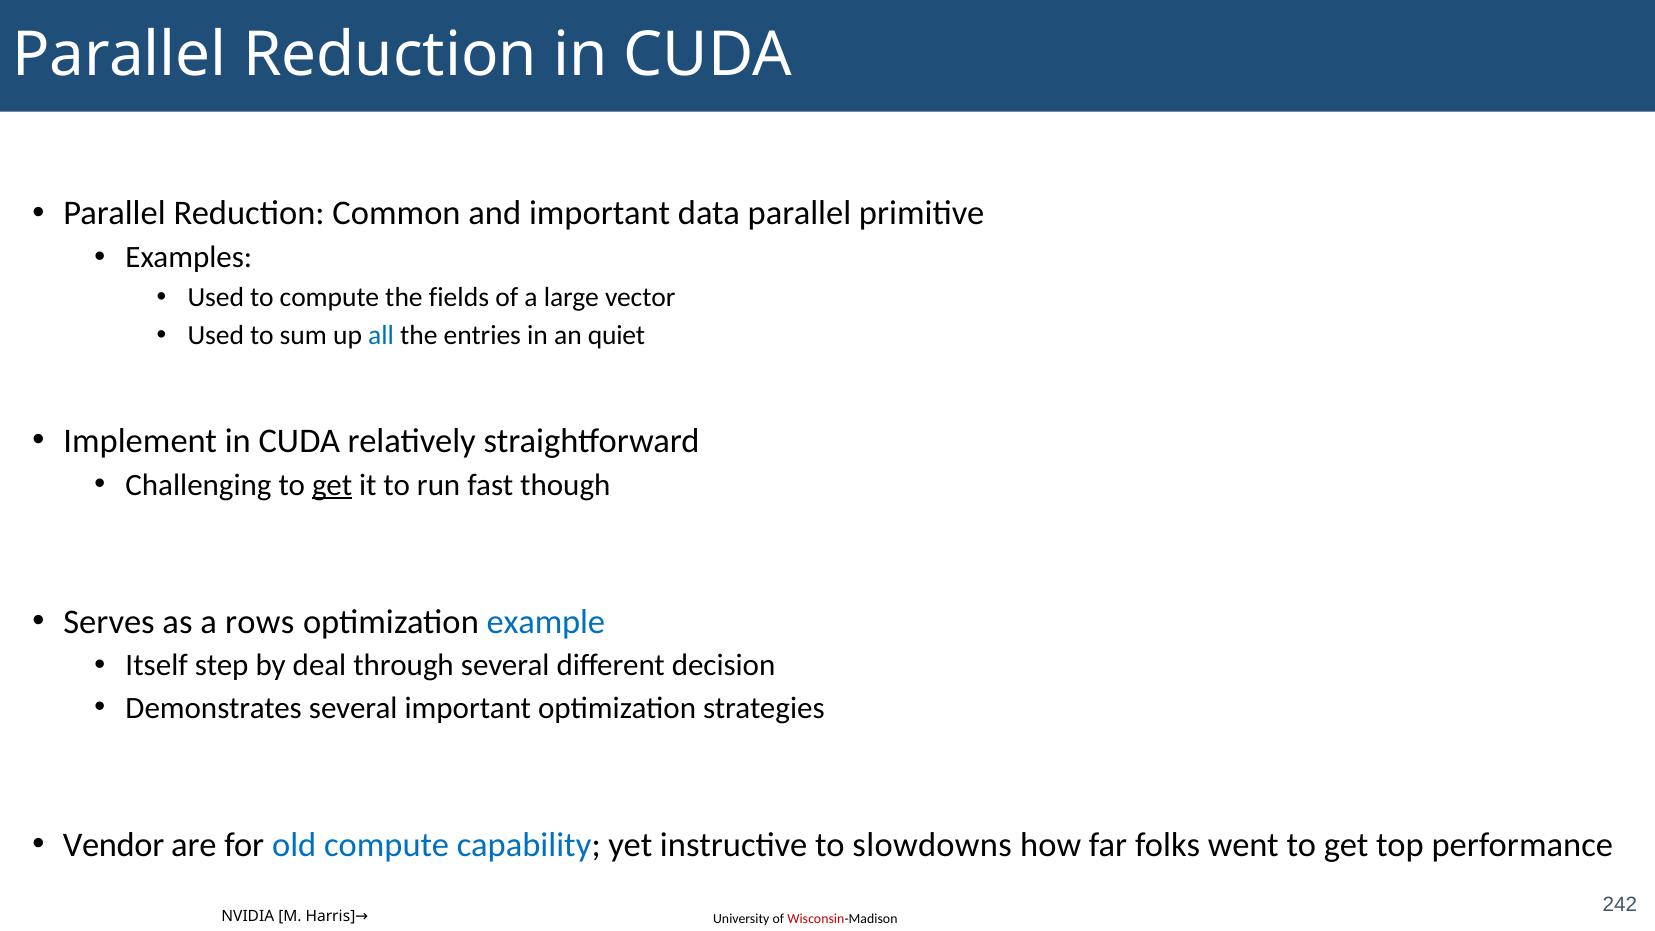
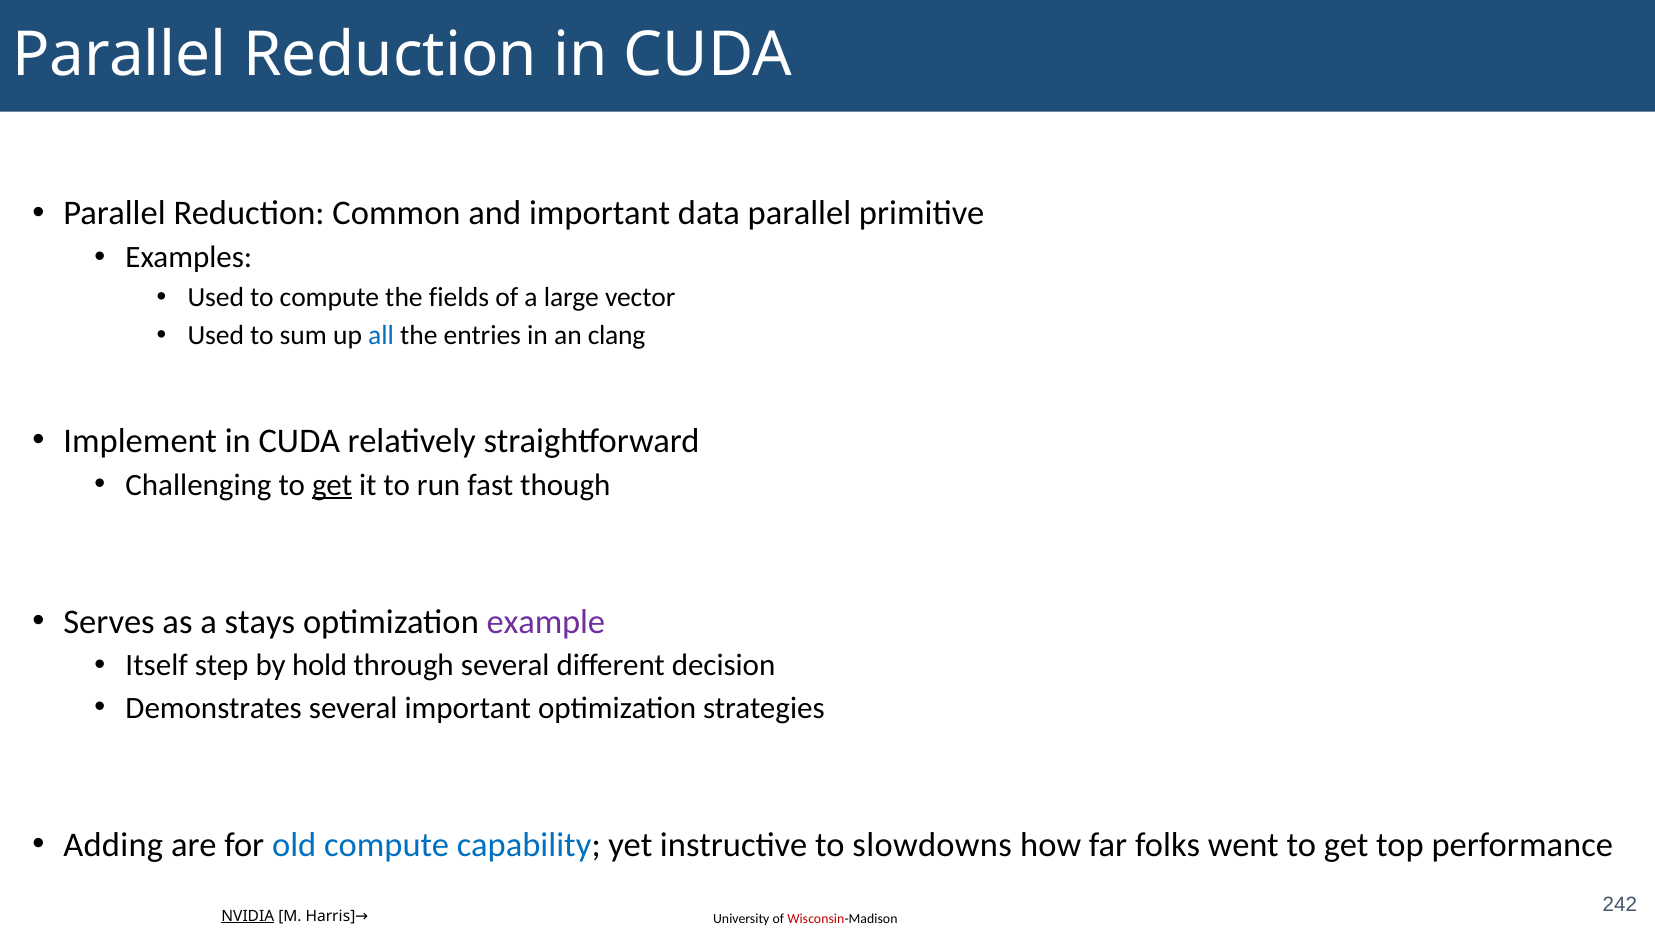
quiet: quiet -> clang
rows: rows -> stays
example colour: blue -> purple
deal: deal -> hold
Vendor: Vendor -> Adding
NVIDIA underline: none -> present
